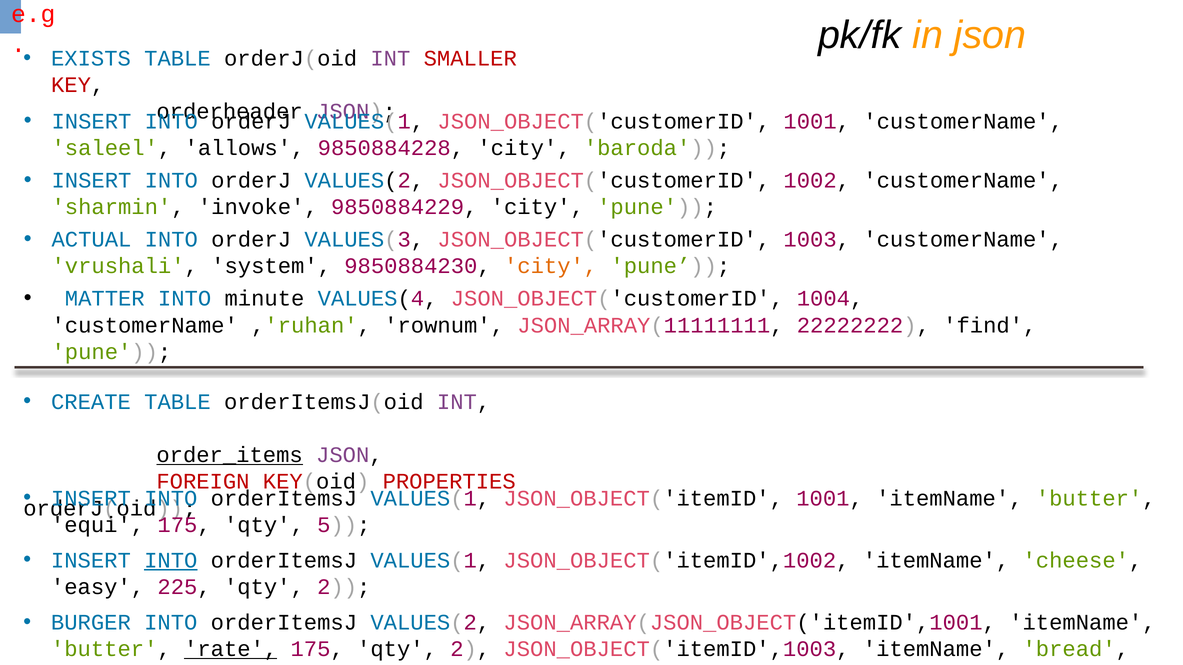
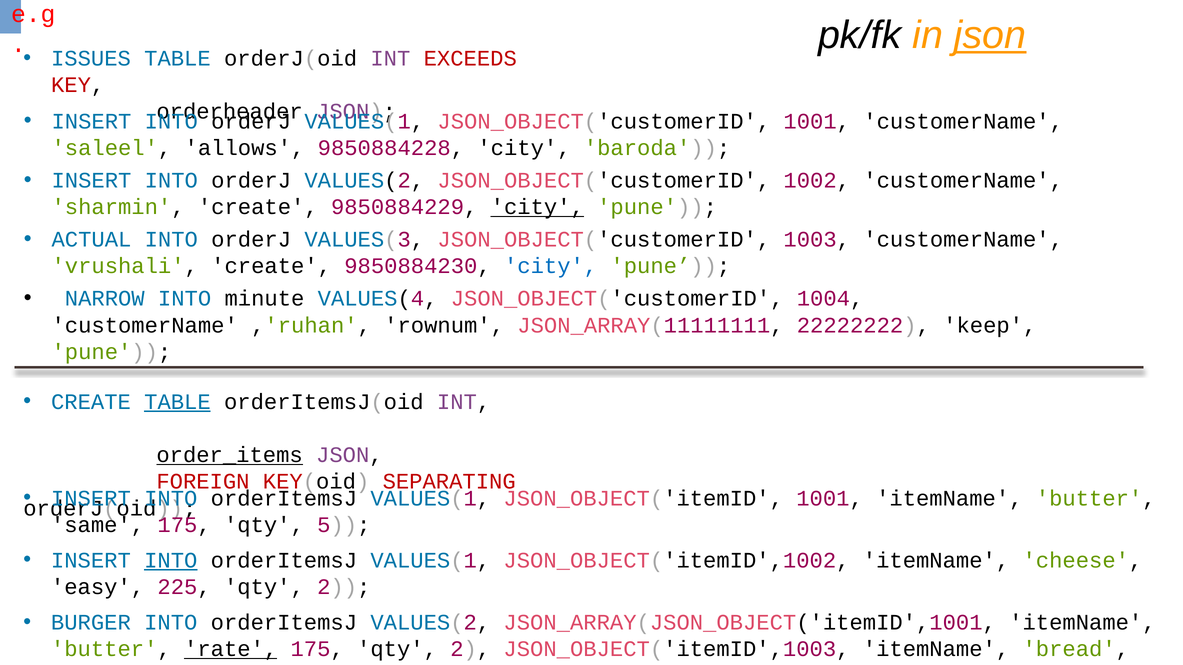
json at (990, 35) underline: none -> present
EXISTS: EXISTS -> ISSUES
SMALLER: SMALLER -> EXCEEDS
sharmin invoke: invoke -> create
city at (537, 207) underline: none -> present
vrushali system: system -> create
city at (551, 266) colour: orange -> blue
MATTER: MATTER -> NARROW
find: find -> keep
TABLE at (177, 402) underline: none -> present
PROPERTIES: PROPERTIES -> SEPARATING
equi: equi -> same
